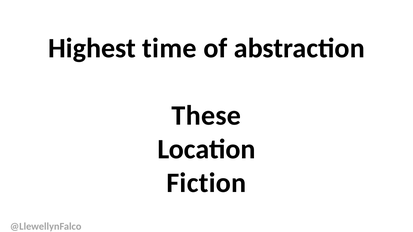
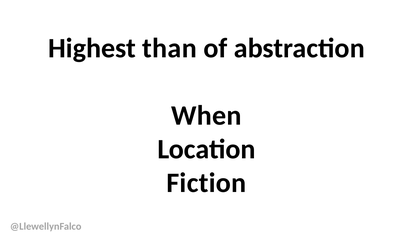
time: time -> than
These: These -> When
